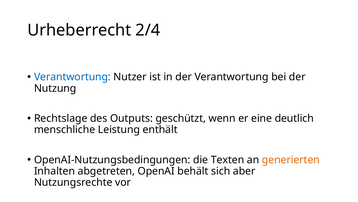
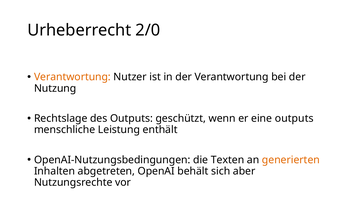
2/4: 2/4 -> 2/0
Verantwortung at (72, 77) colour: blue -> orange
eine deutlich: deutlich -> outputs
